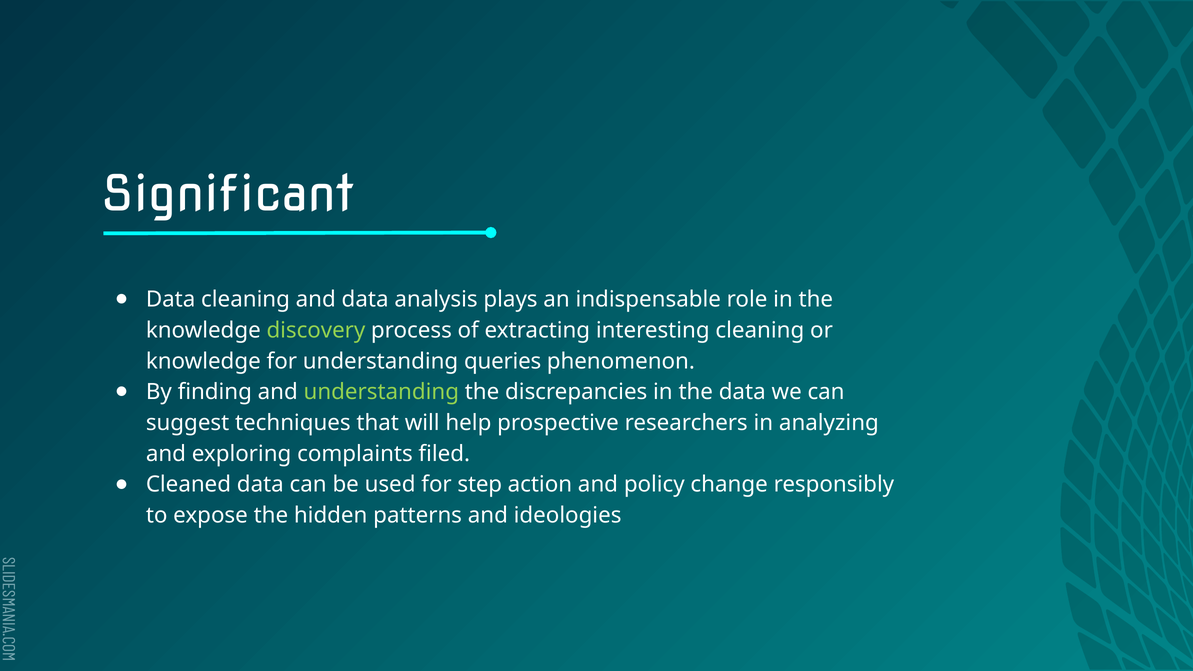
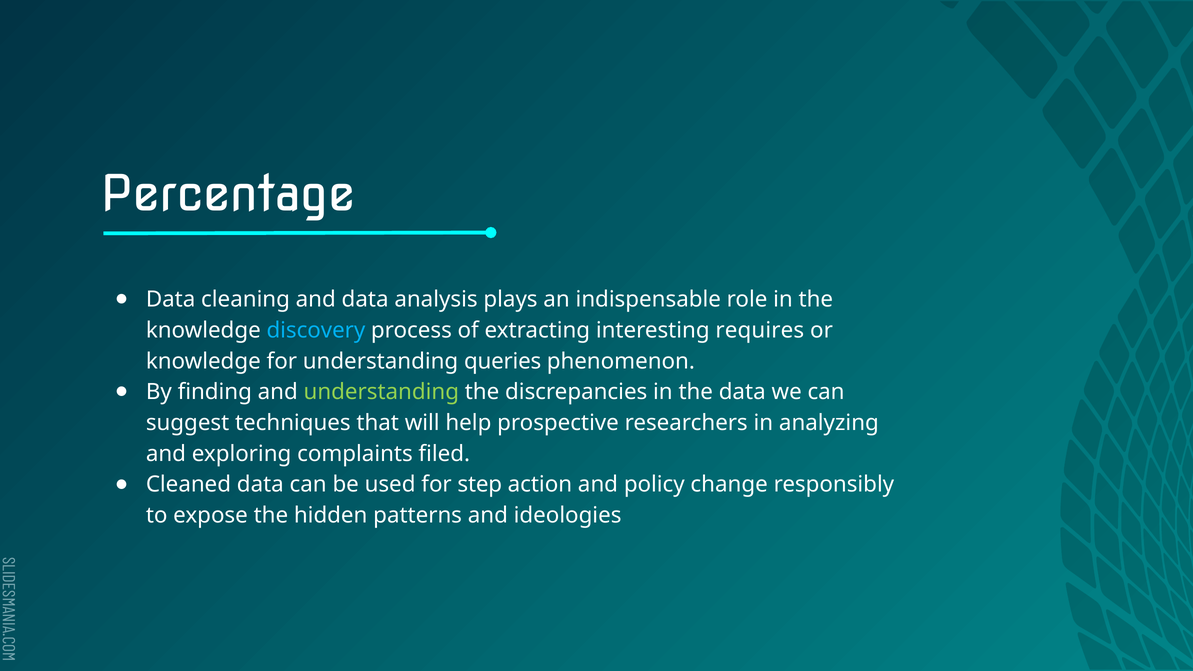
Significant: Significant -> Percentage
discovery colour: light green -> light blue
interesting cleaning: cleaning -> requires
